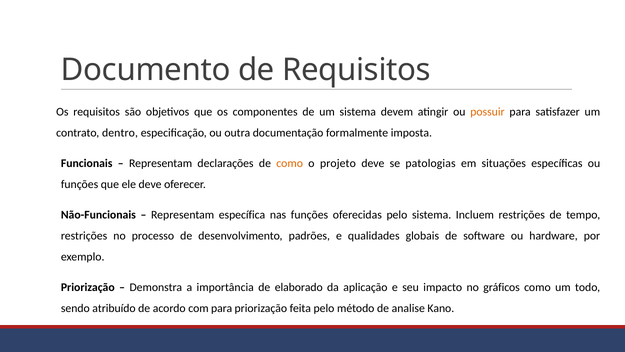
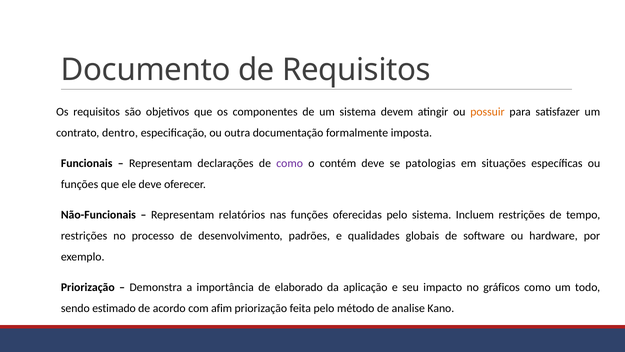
como at (290, 163) colour: orange -> purple
projeto: projeto -> contém
específica: específica -> relatórios
atribuído: atribuído -> estimado
com para: para -> afim
